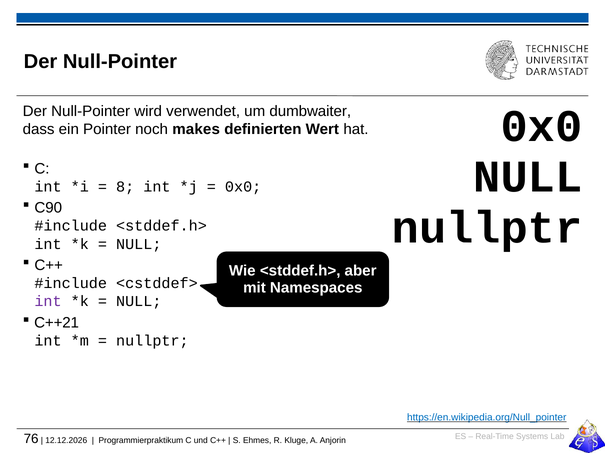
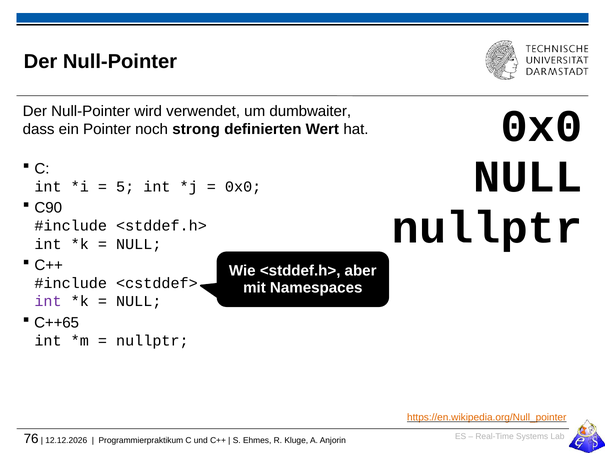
makes: makes -> strong
8: 8 -> 5
C++21: C++21 -> C++65
https://en.wikipedia.org/Null_pointer colour: blue -> orange
